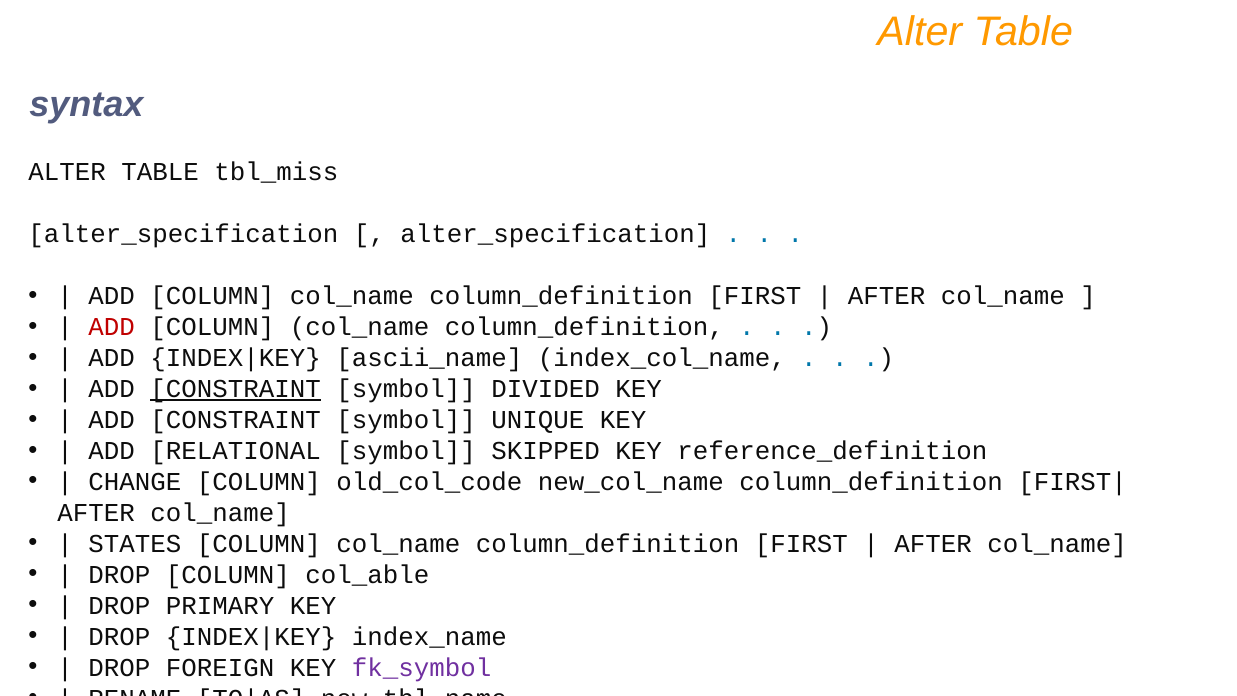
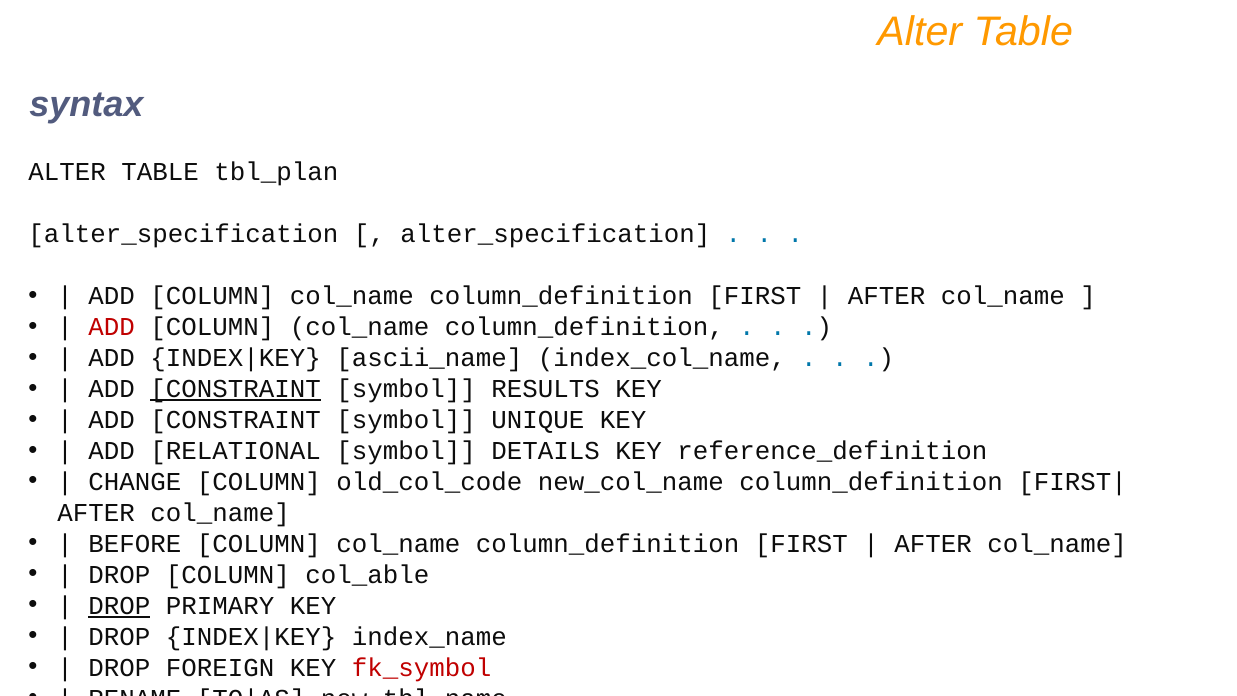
tbl_miss: tbl_miss -> tbl_plan
DIVIDED: DIVIDED -> RESULTS
SKIPPED: SKIPPED -> DETAILS
STATES: STATES -> BEFORE
DROP at (119, 606) underline: none -> present
fk_symbol colour: purple -> red
